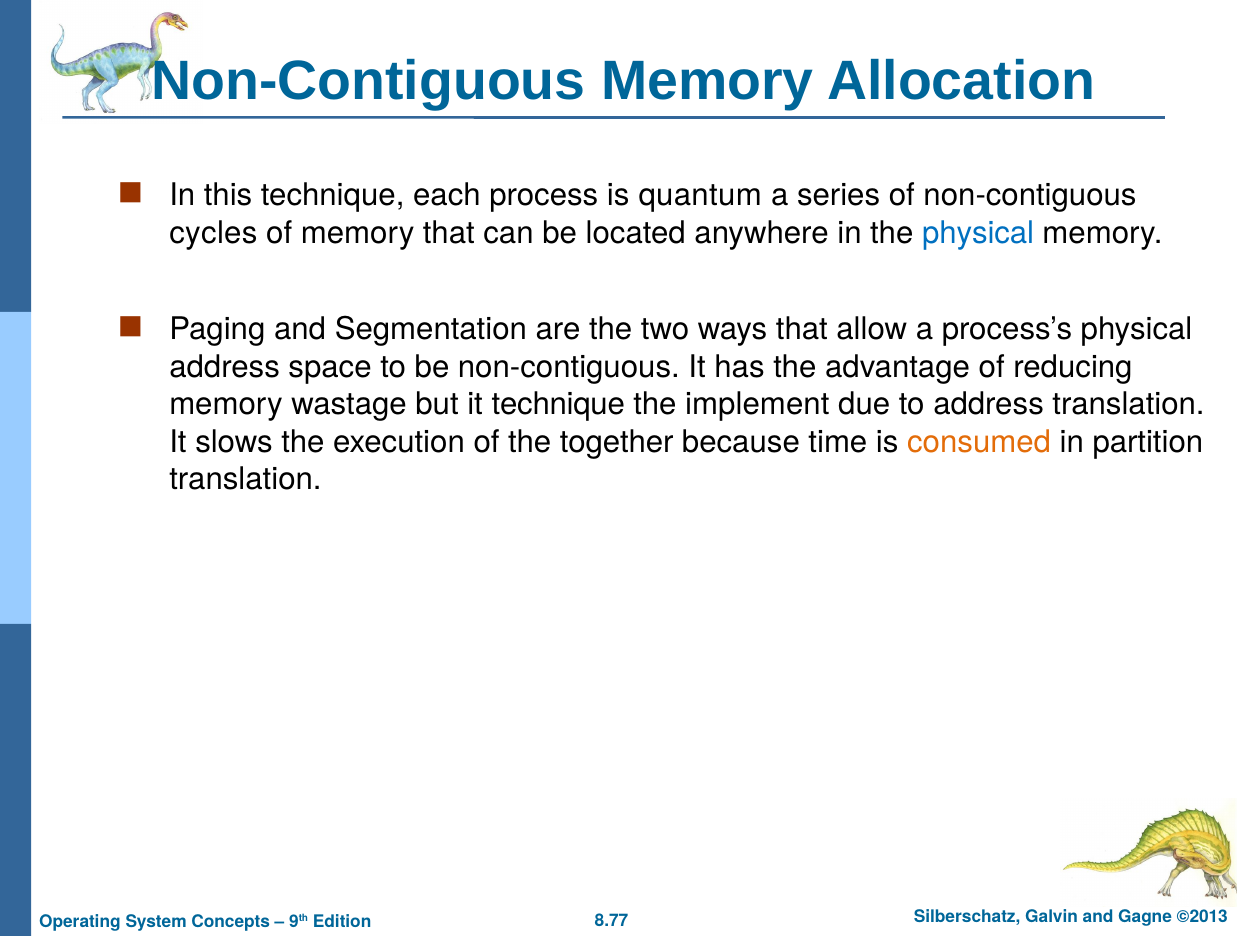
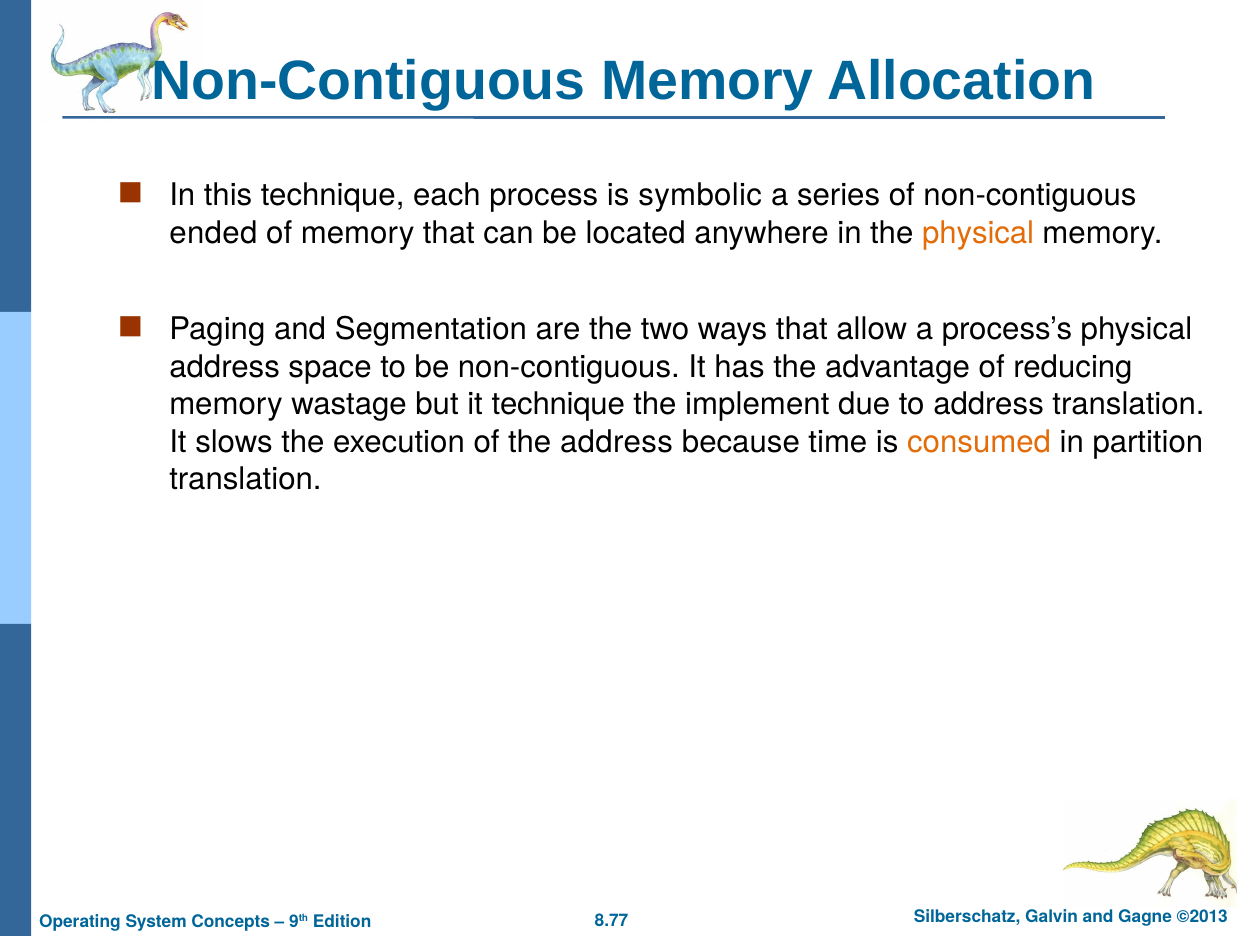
quantum: quantum -> symbolic
cycles: cycles -> ended
physical at (978, 233) colour: blue -> orange
the together: together -> address
